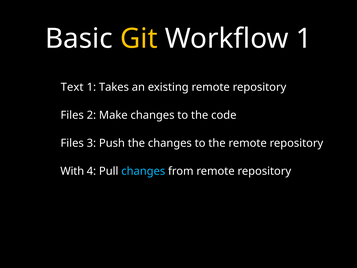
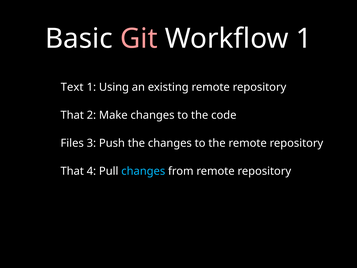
Git colour: yellow -> pink
Takes: Takes -> Using
Files at (72, 115): Files -> That
With at (72, 171): With -> That
